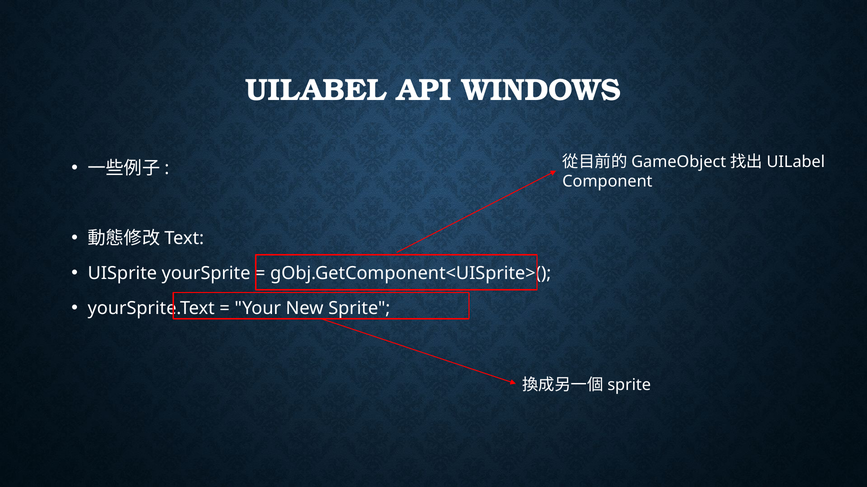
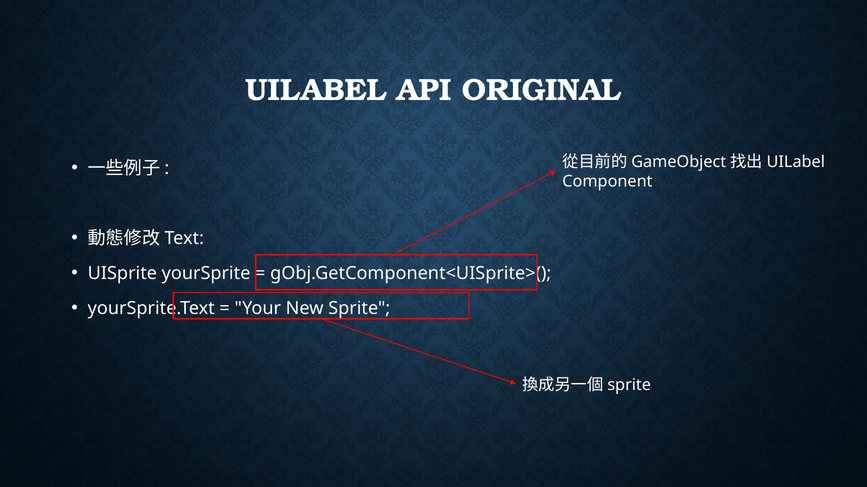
WINDOWS: WINDOWS -> ORIGINAL
